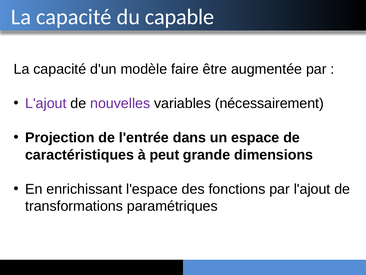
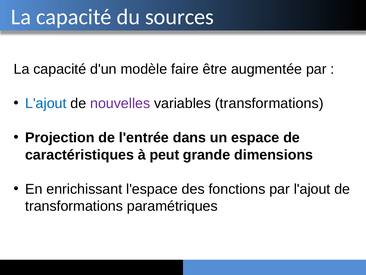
capable: capable -> sources
L'ajout at (46, 103) colour: purple -> blue
variables nécessairement: nécessairement -> transformations
